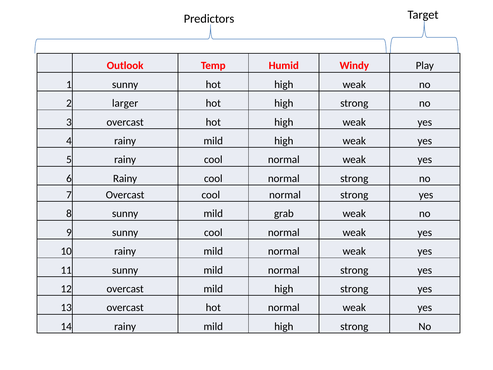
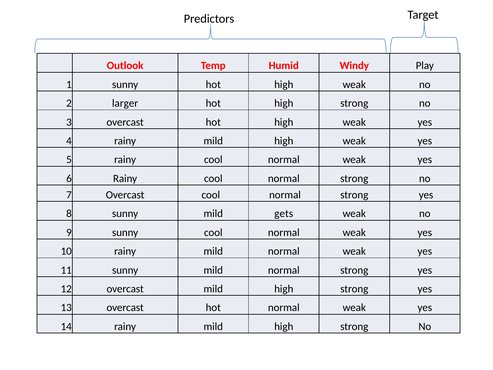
grab: grab -> gets
